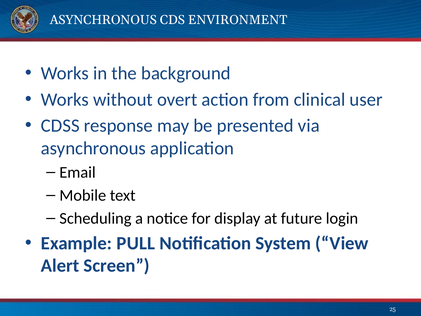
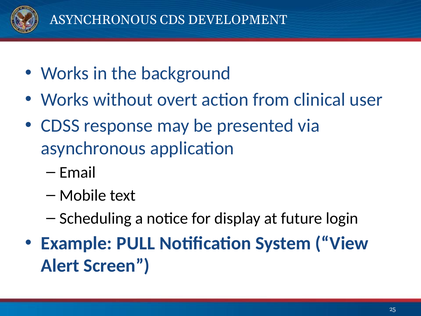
ENVIRONMENT: ENVIRONMENT -> DEVELOPMENT
